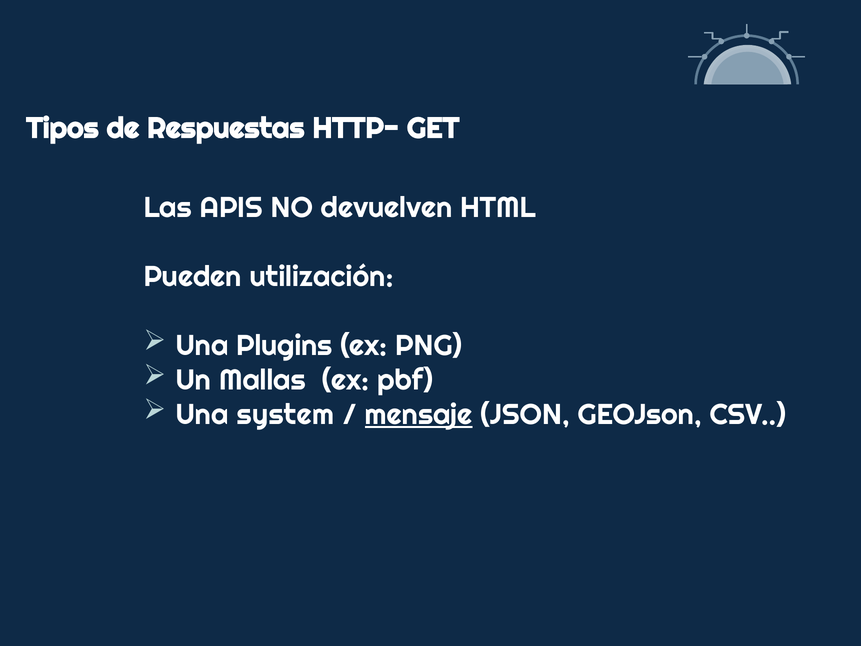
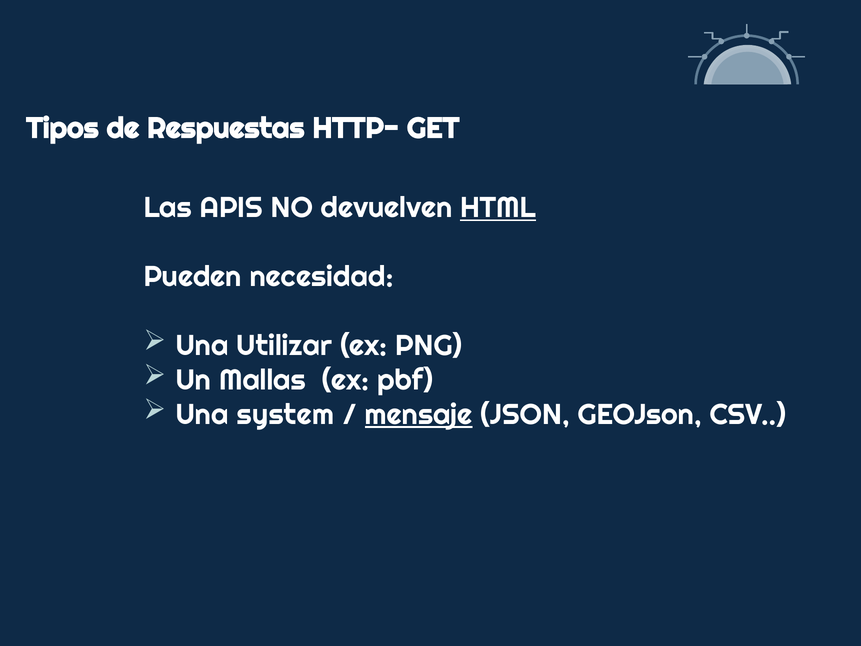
HTML underline: none -> present
utilización: utilización -> necesidad
Plugins: Plugins -> Utilizar
